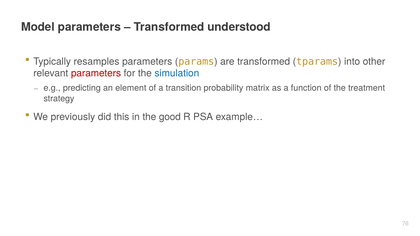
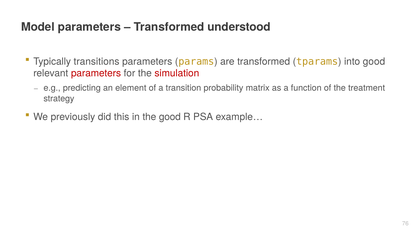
resamples: resamples -> transitions
into other: other -> good
simulation colour: blue -> red
